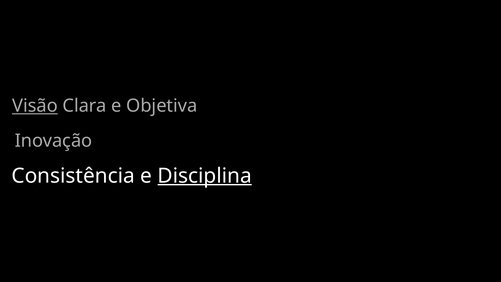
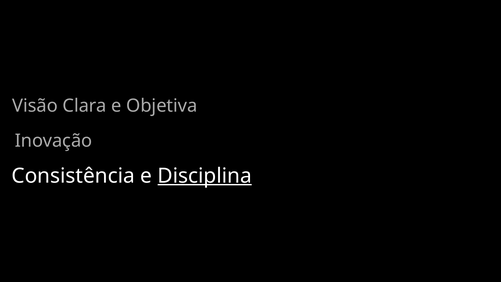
Visão underline: present -> none
